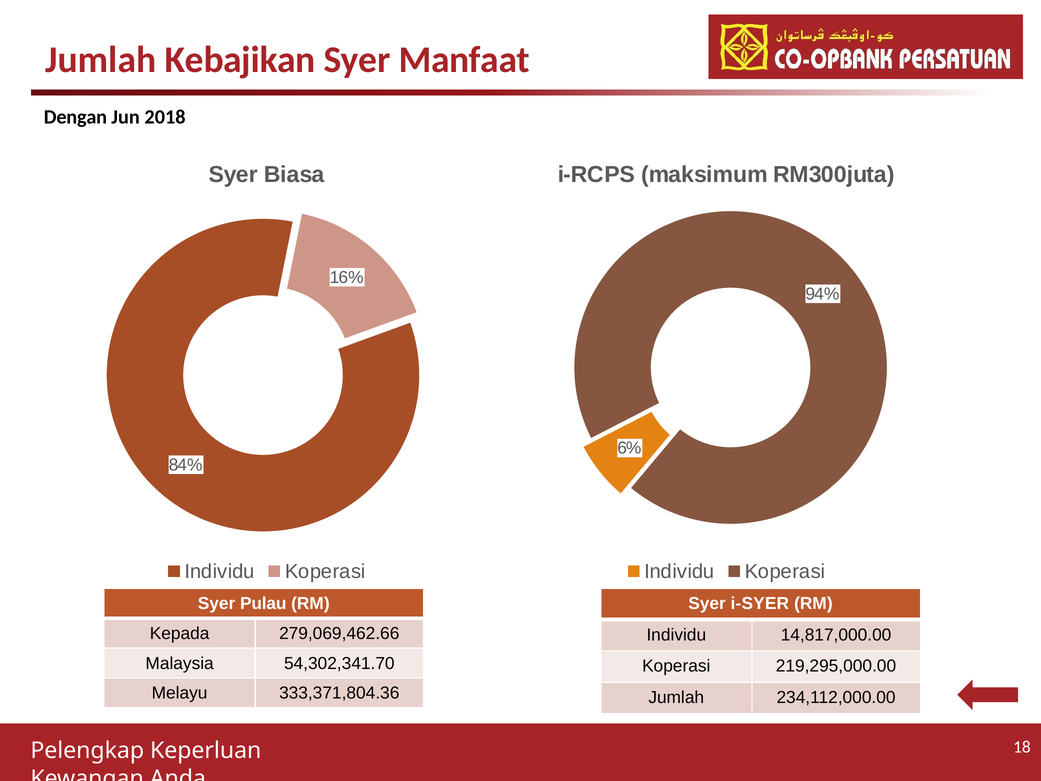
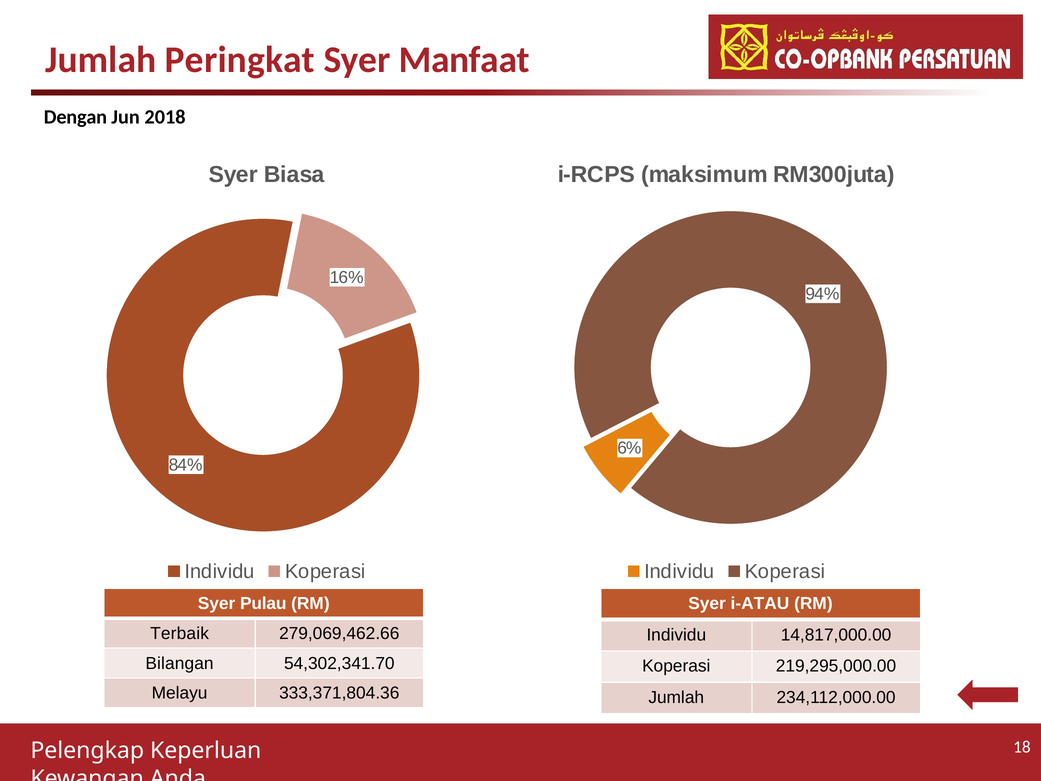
Kebajikan: Kebajikan -> Peringkat
i-SYER: i-SYER -> i-ATAU
Kepada: Kepada -> Terbaik
Malaysia: Malaysia -> Bilangan
